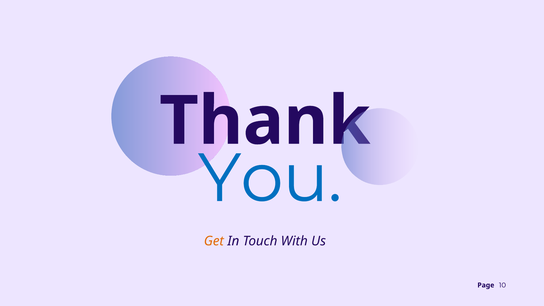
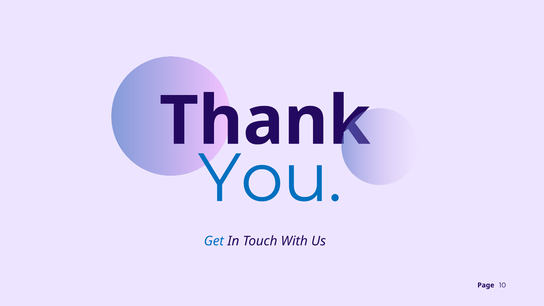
Get colour: orange -> blue
